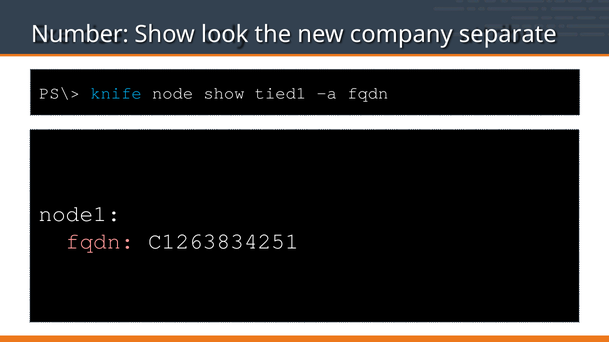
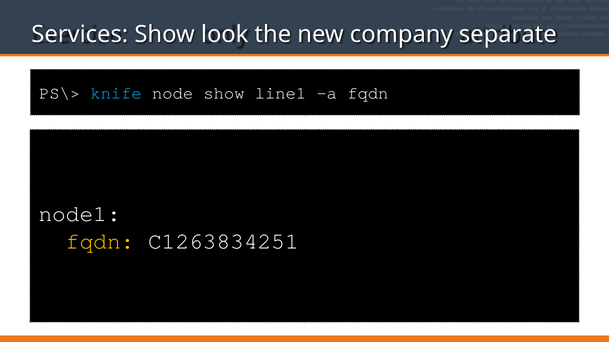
Number: Number -> Services
tied1: tied1 -> line1
fqdn at (100, 242) colour: pink -> yellow
